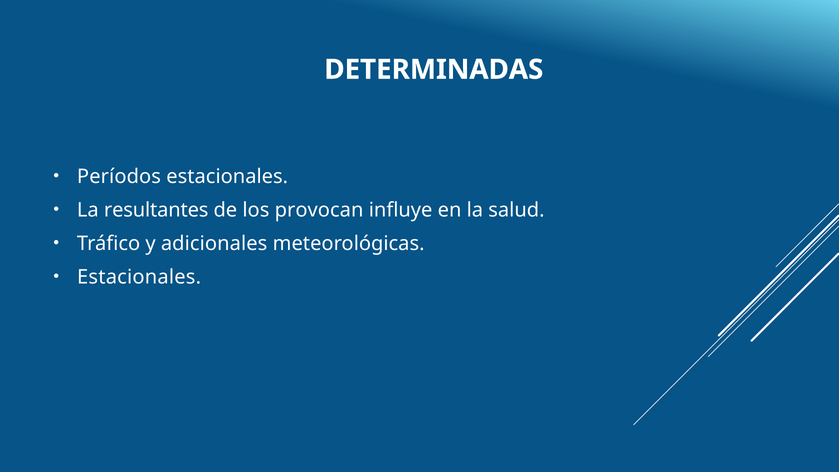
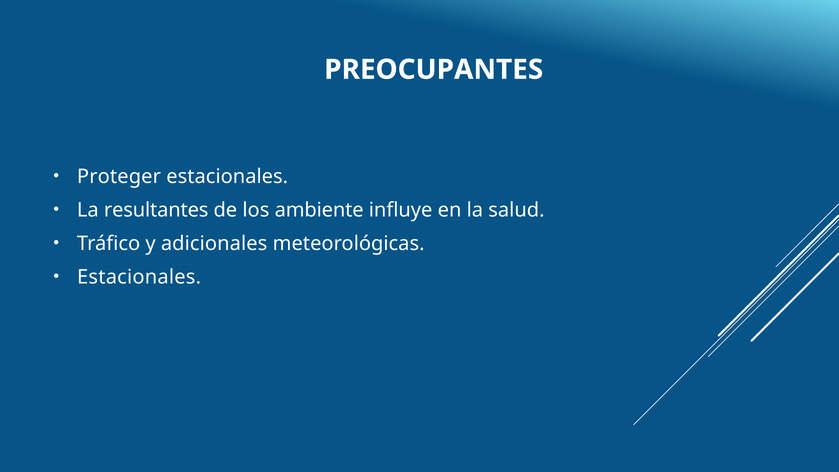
DETERMINADAS: DETERMINADAS -> PREOCUPANTES
Períodos: Períodos -> Proteger
provocan: provocan -> ambiente
